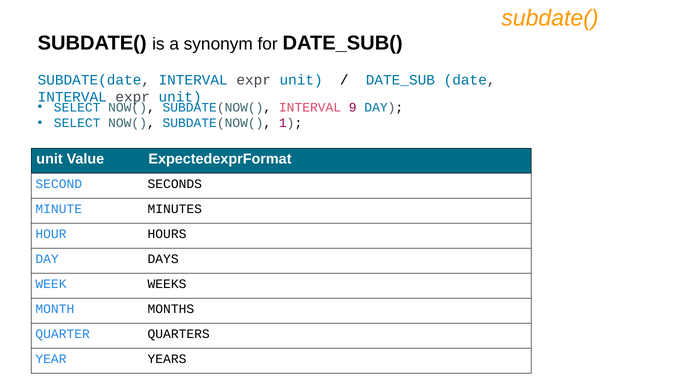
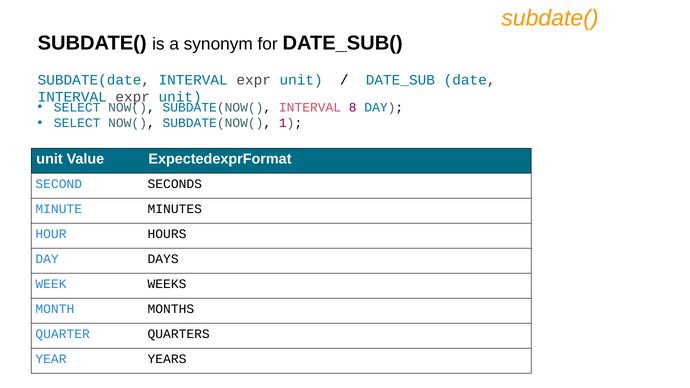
9: 9 -> 8
